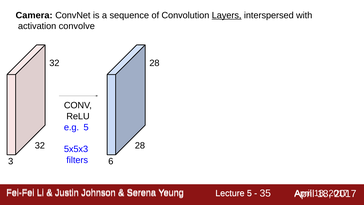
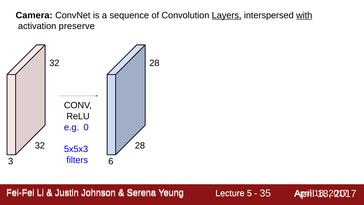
with underline: none -> present
convolve: convolve -> preserve
e.g 5: 5 -> 0
